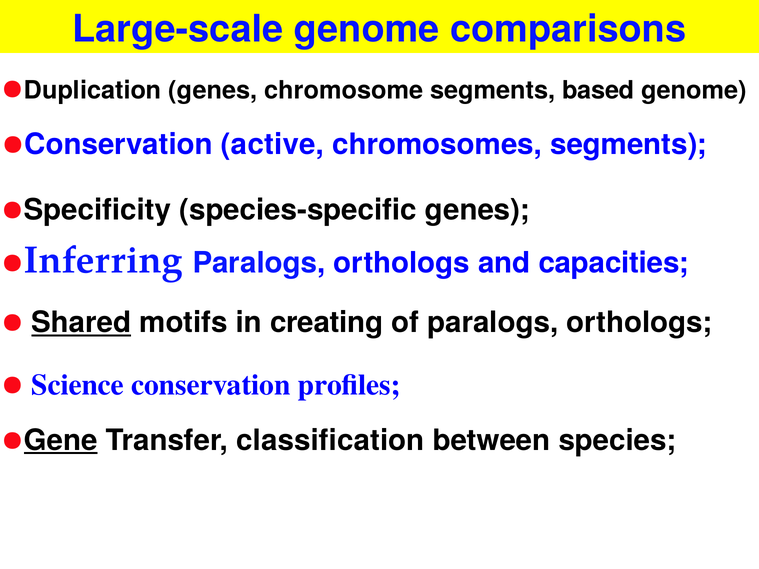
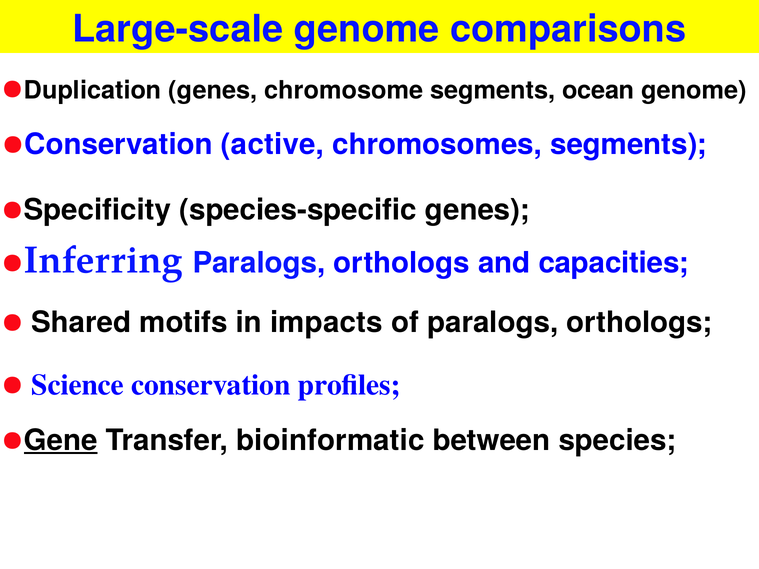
based: based -> ocean
Shared underline: present -> none
creating: creating -> impacts
classification: classification -> bioinformatic
